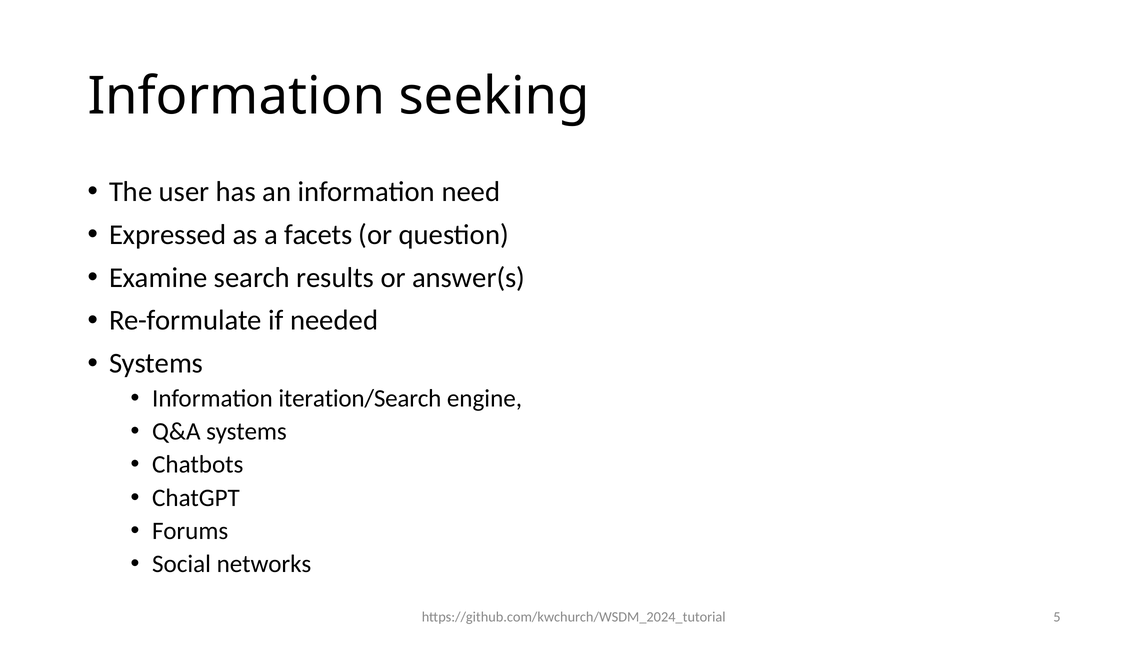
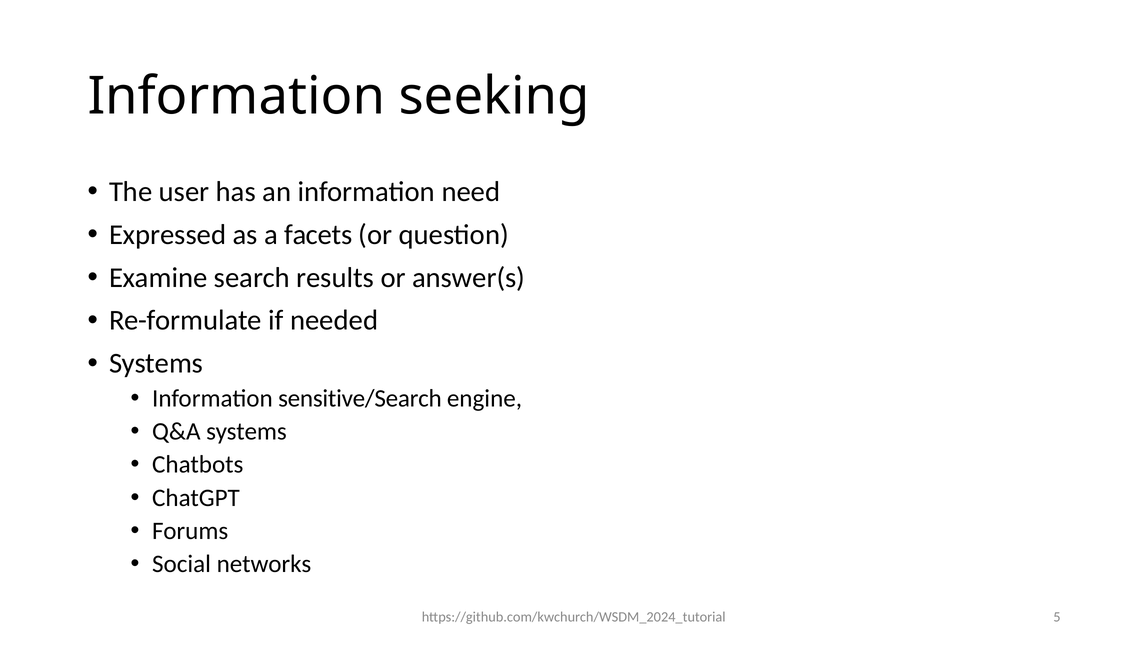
iteration/Search: iteration/Search -> sensitive/Search
